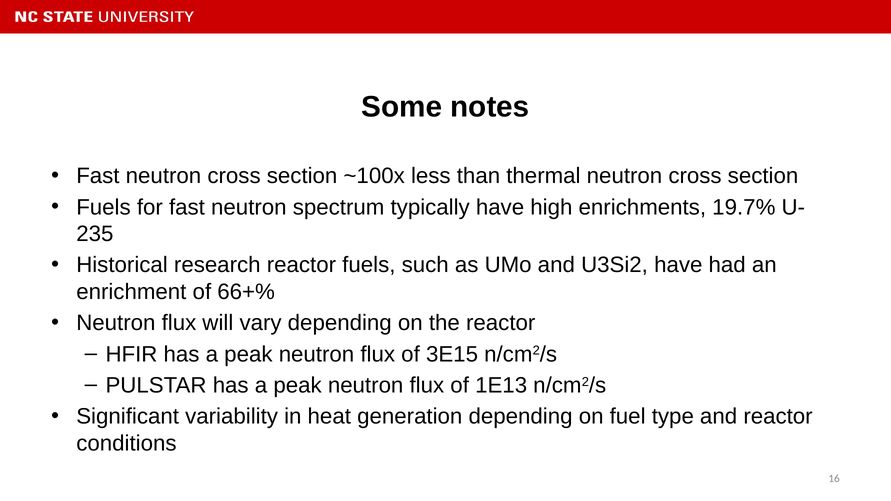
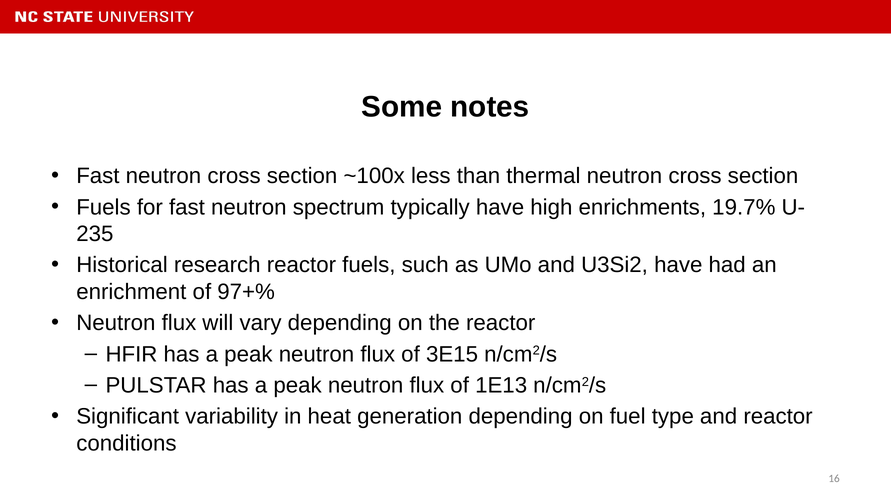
66+%: 66+% -> 97+%
